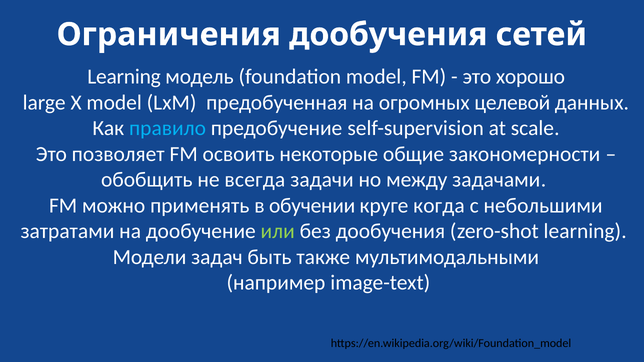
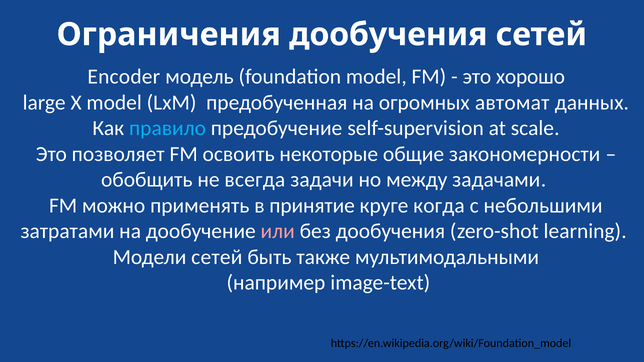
Learning at (124, 77): Learning -> Encoder
целевой: целевой -> автомат
обучении: обучении -> принятие
или colour: light green -> pink
Модели задач: задач -> сетей
